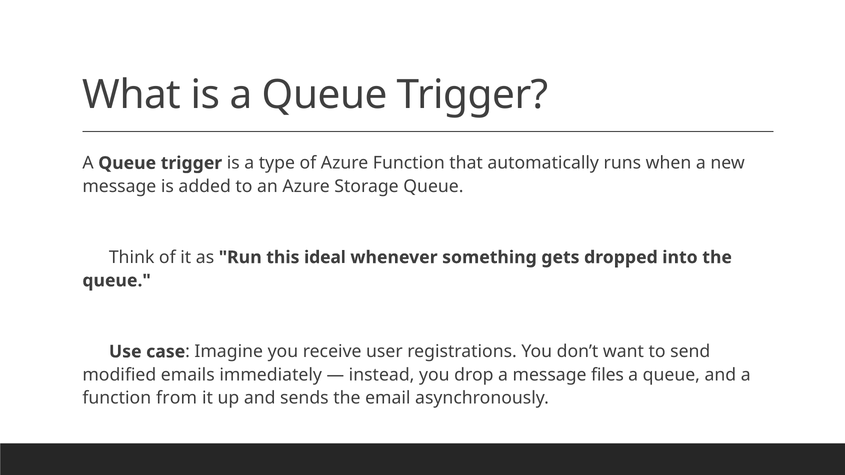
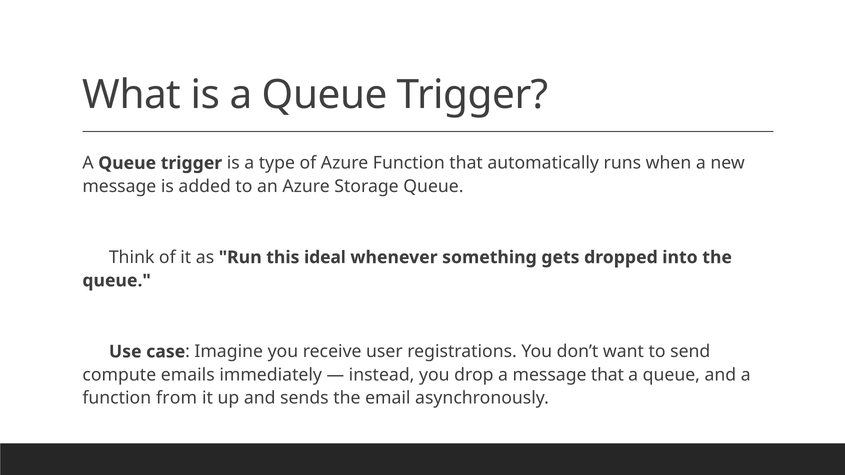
modified: modified -> compute
message files: files -> that
